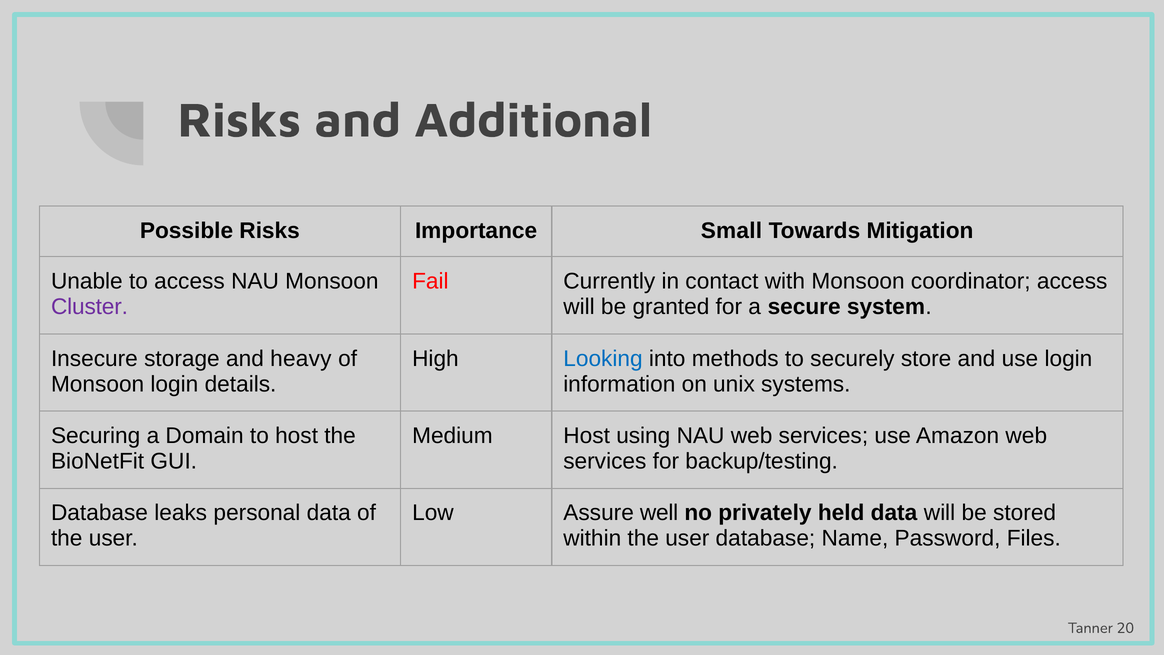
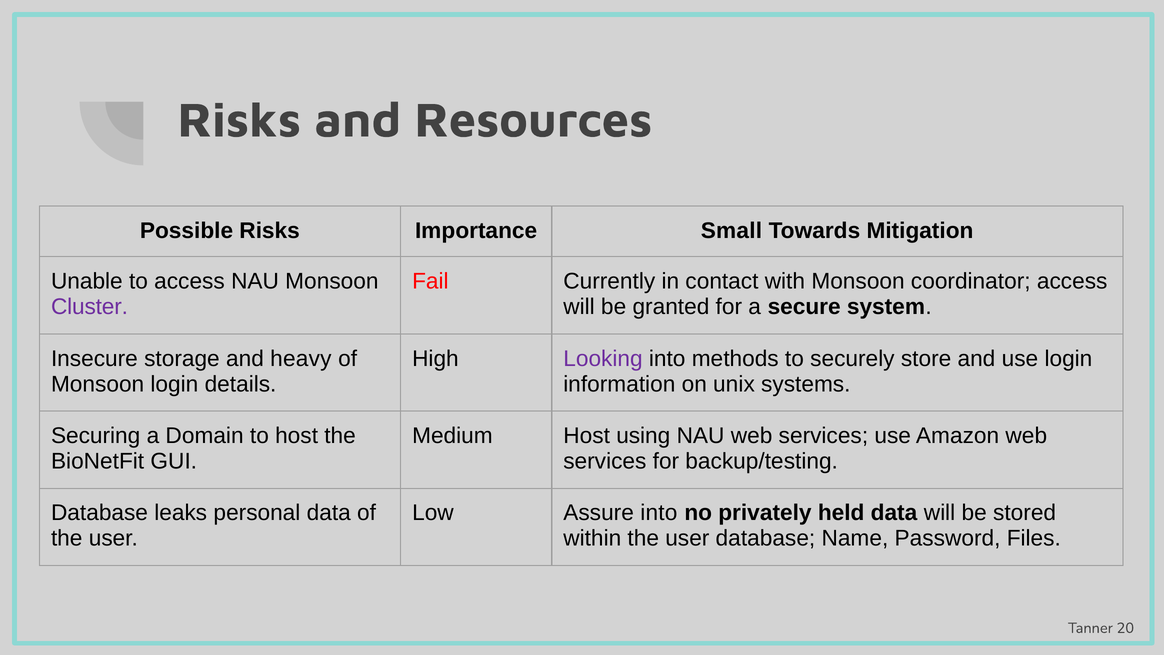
Additional: Additional -> Resources
Looking colour: blue -> purple
Assure well: well -> into
